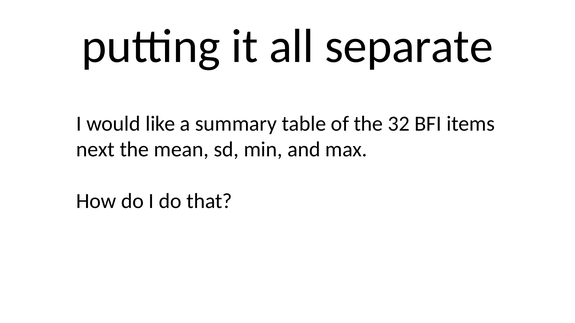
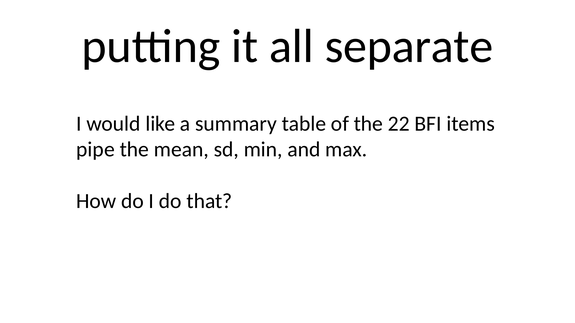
32: 32 -> 22
next: next -> pipe
